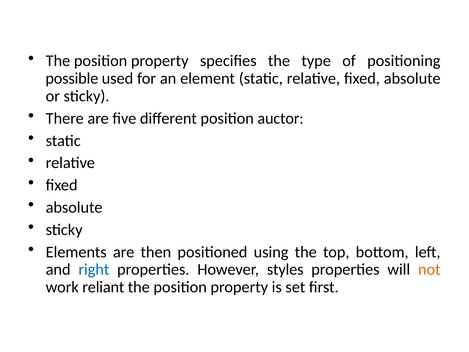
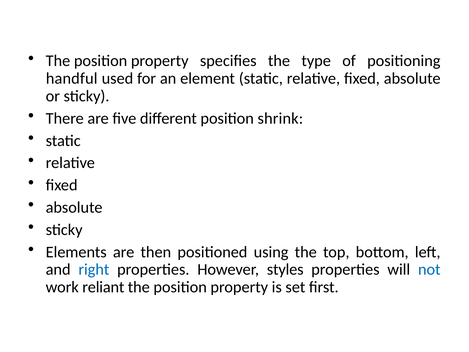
possible: possible -> handful
auctor: auctor -> shrink
not colour: orange -> blue
